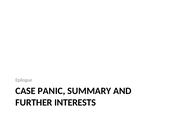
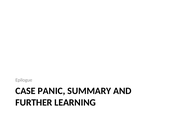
INTERESTS: INTERESTS -> LEARNING
